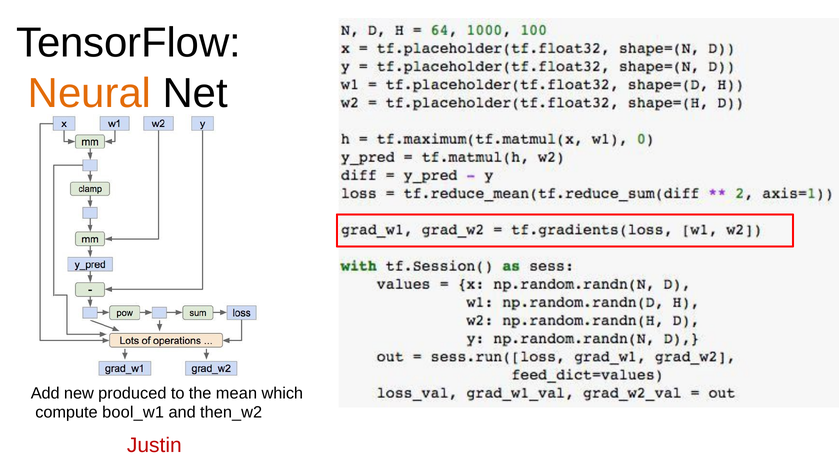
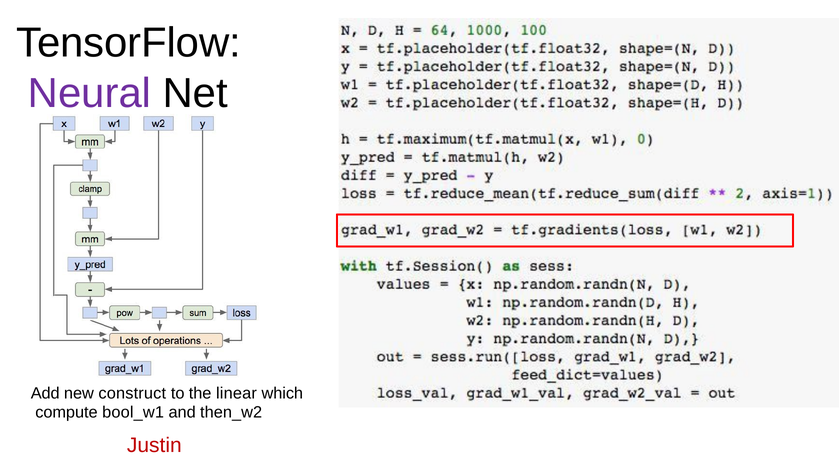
Neural colour: orange -> purple
produced: produced -> construct
mean: mean -> linear
